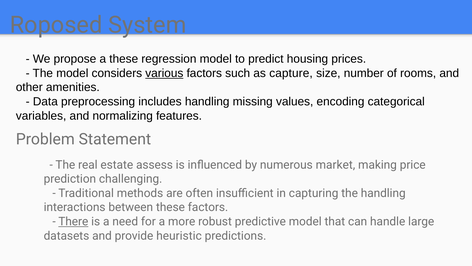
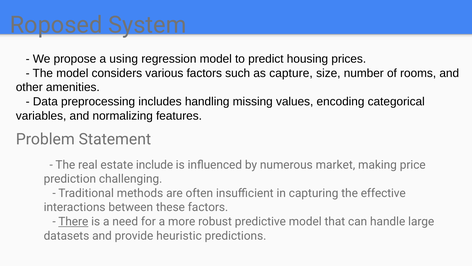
a these: these -> using
various underline: present -> none
assess: assess -> include
the handling: handling -> effective
